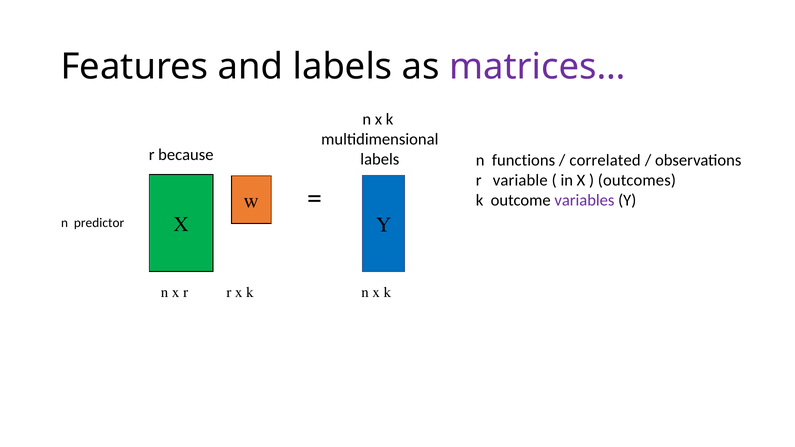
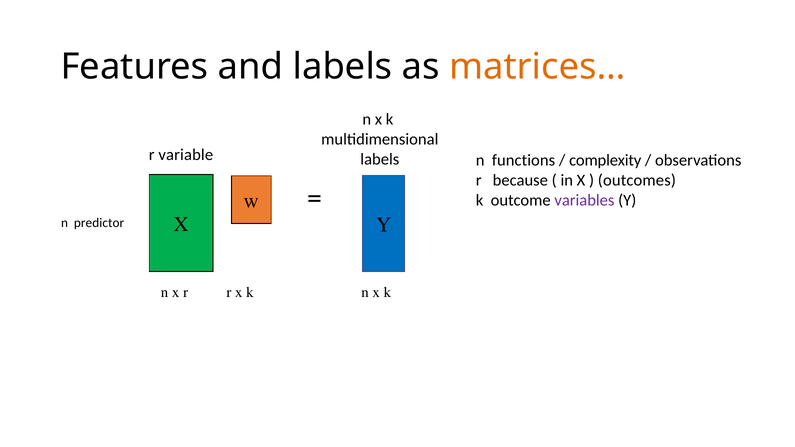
matrices… colour: purple -> orange
because: because -> variable
correlated: correlated -> complexity
variable: variable -> because
